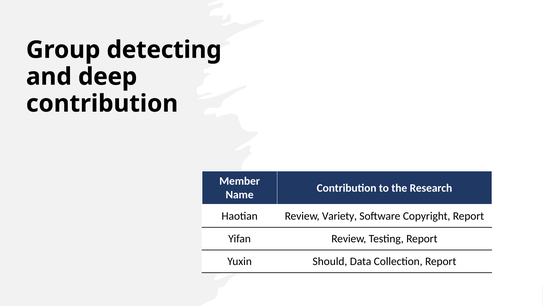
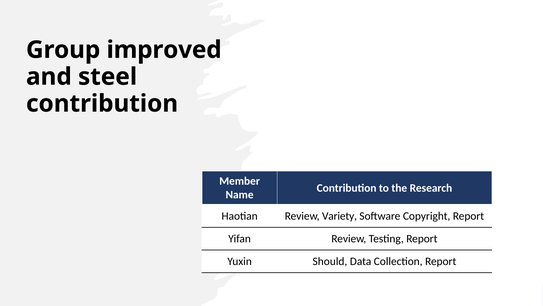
detecting: detecting -> improved
deep: deep -> steel
